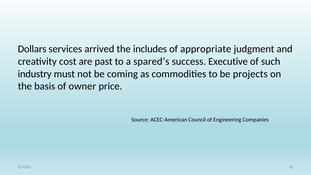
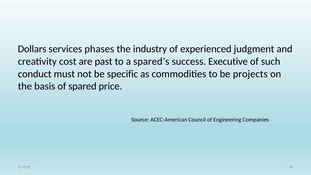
arrived: arrived -> phases
includes: includes -> industry
appropriate: appropriate -> experienced
industry: industry -> conduct
coming: coming -> specific
owner: owner -> spared
